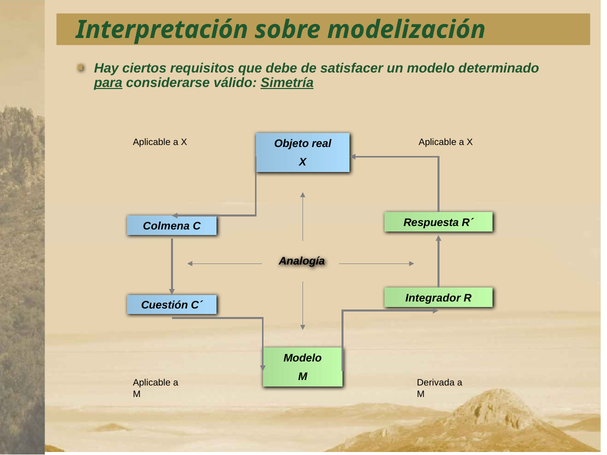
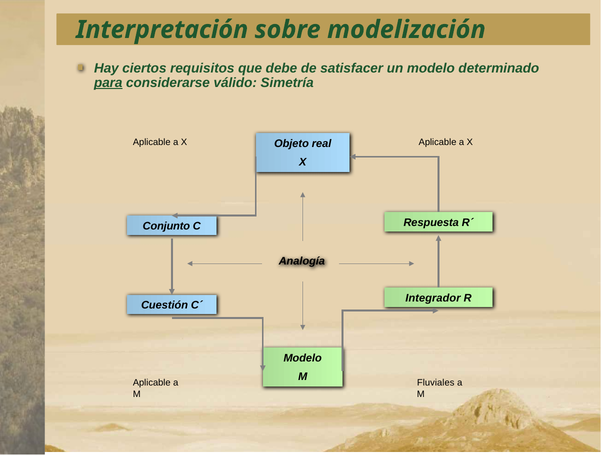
Simetría underline: present -> none
Colmena: Colmena -> Conjunto
Derivada: Derivada -> Fluviales
